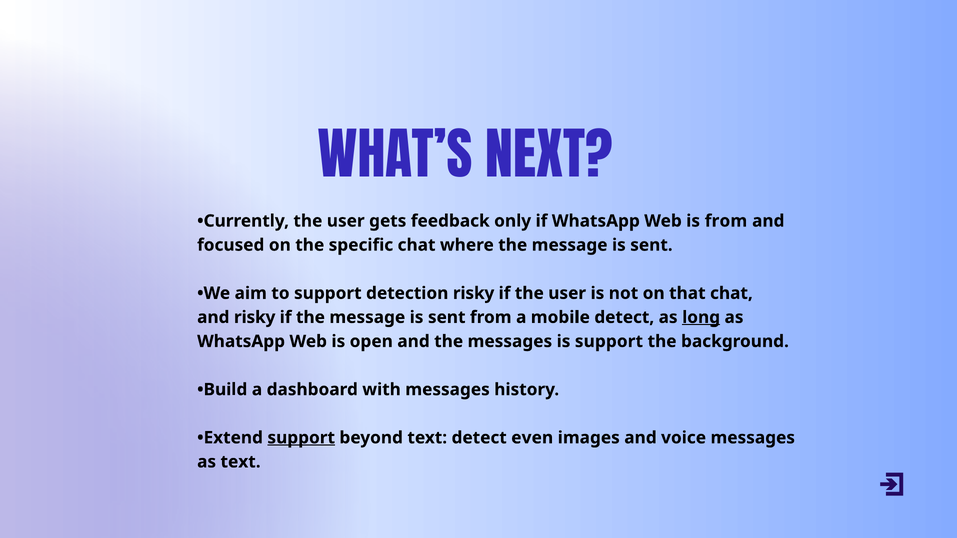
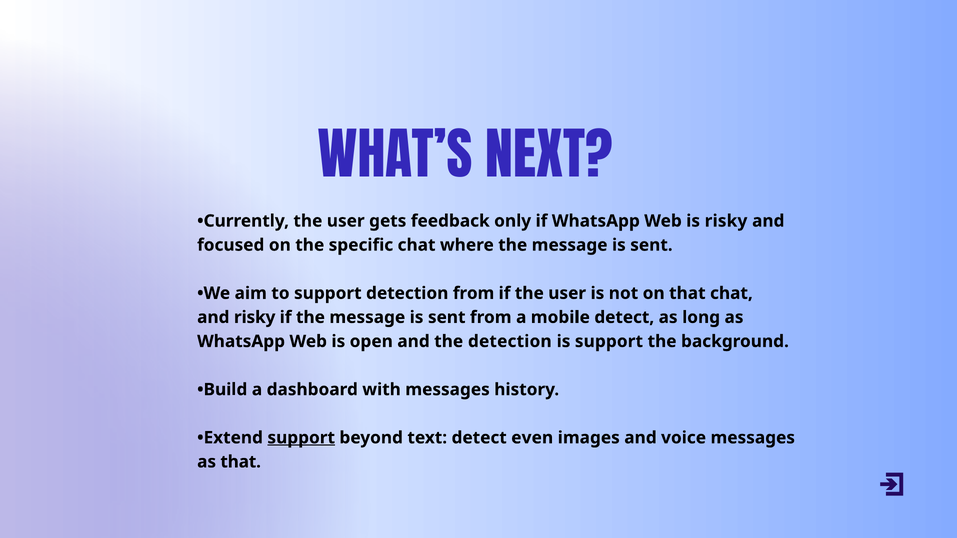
is from: from -> risky
detection risky: risky -> from
long underline: present -> none
the messages: messages -> detection
as text: text -> that
